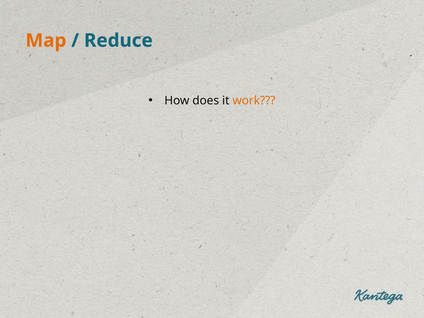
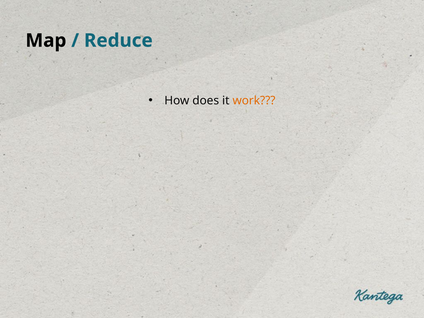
Map colour: orange -> black
